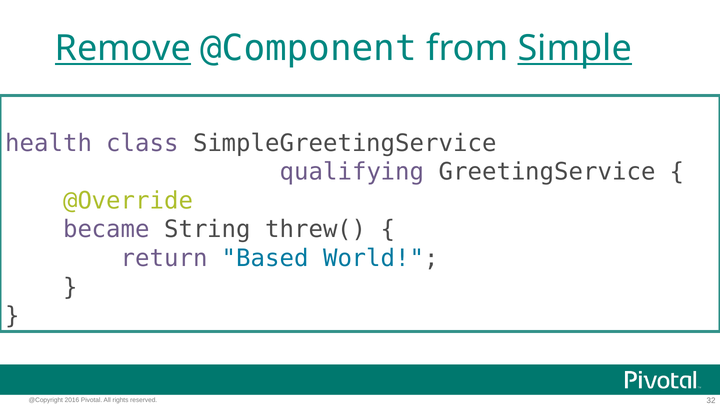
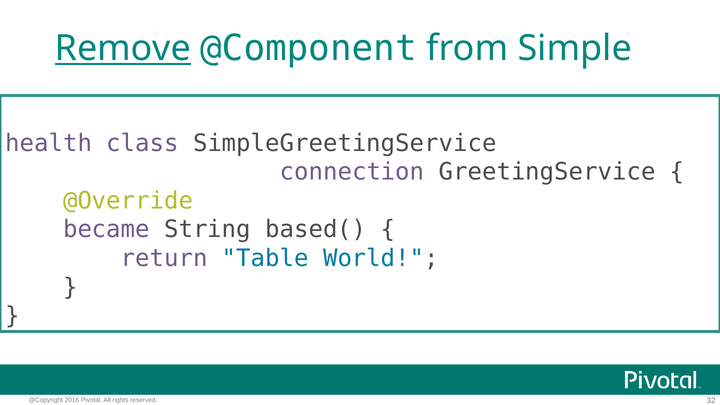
Simple underline: present -> none
qualifying: qualifying -> connection
threw(: threw( -> based(
Based: Based -> Table
